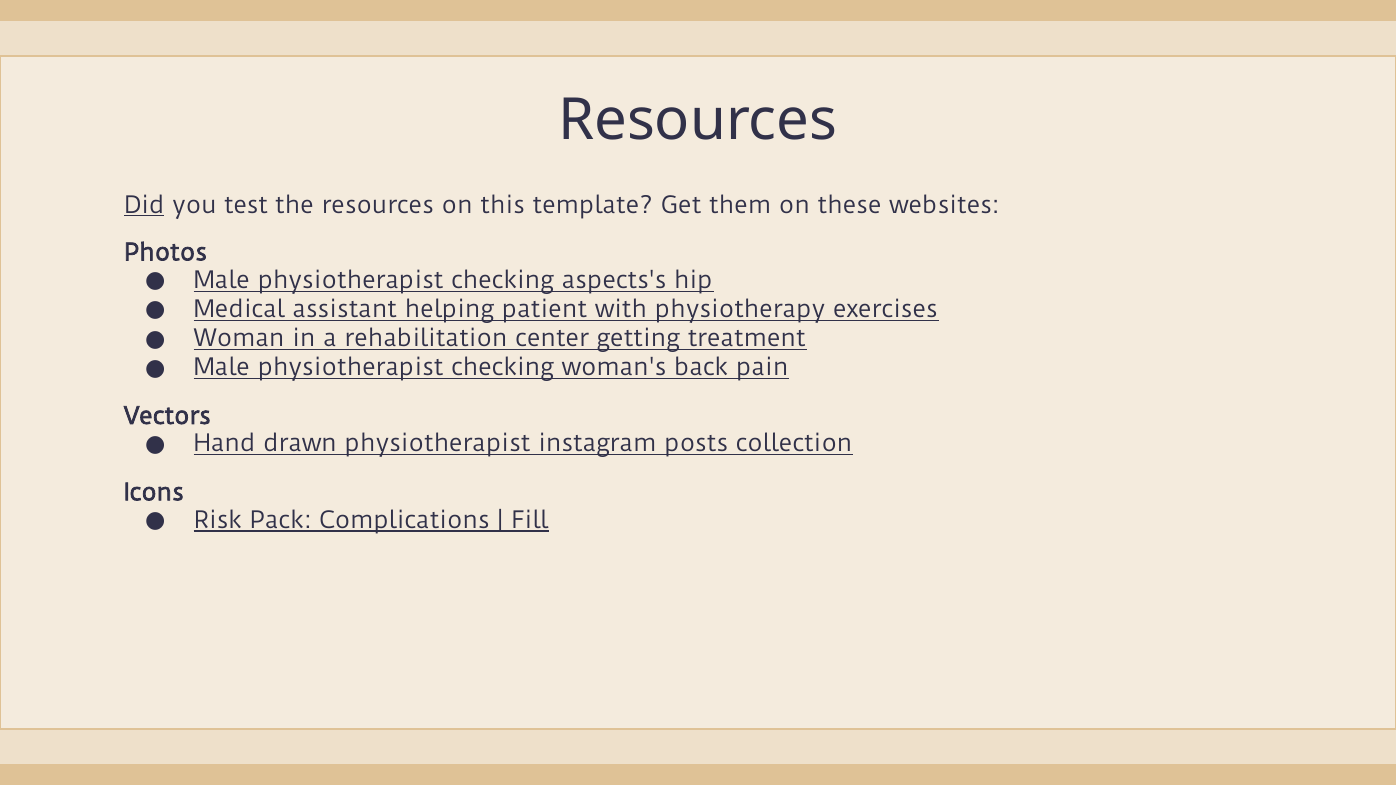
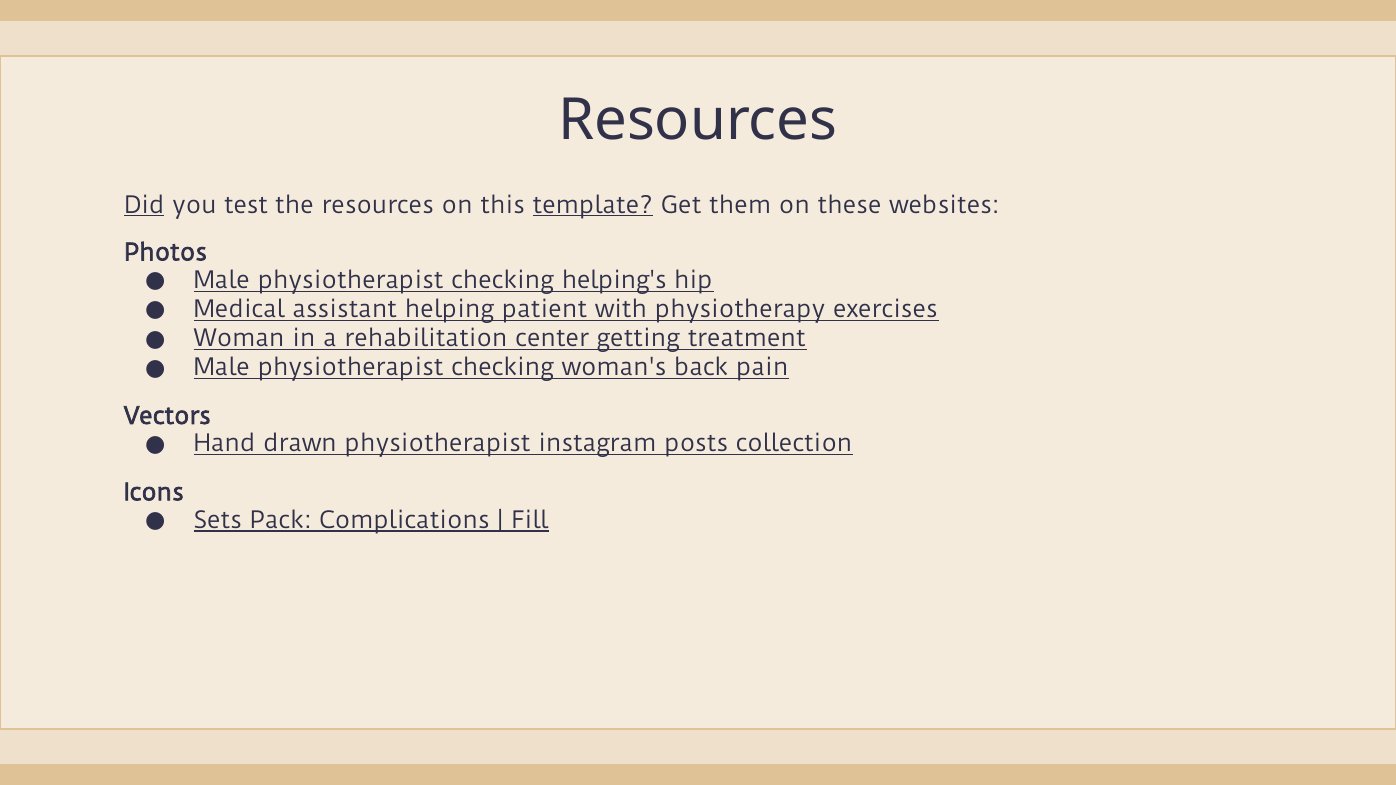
template underline: none -> present
aspects's: aspects's -> helping's
Risk: Risk -> Sets
